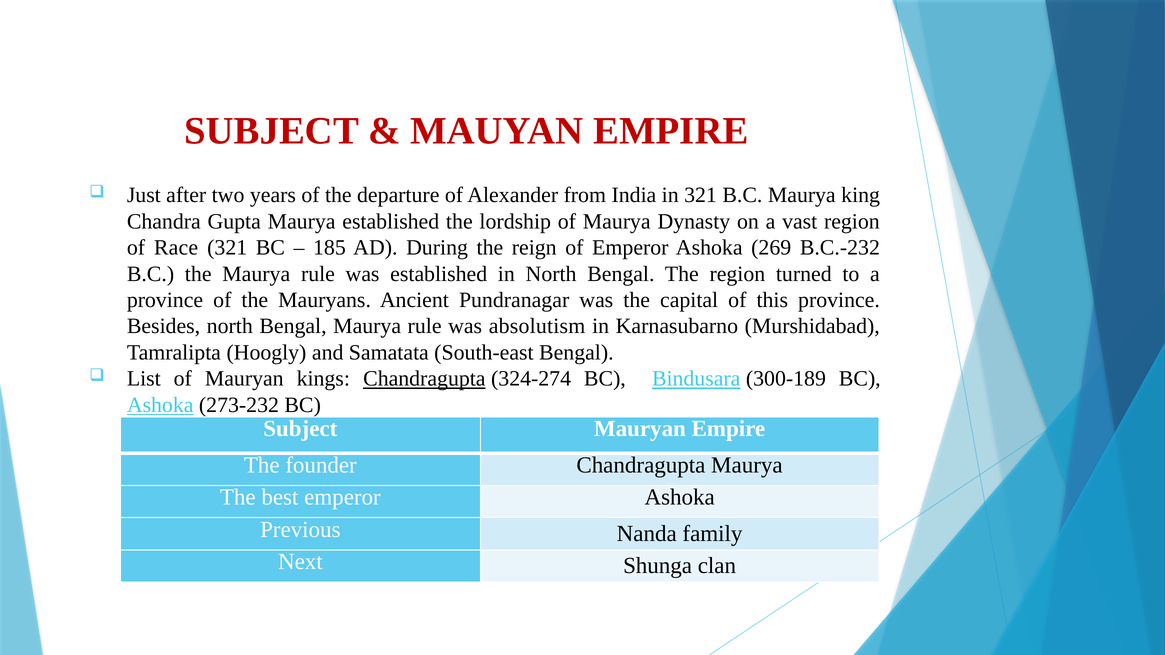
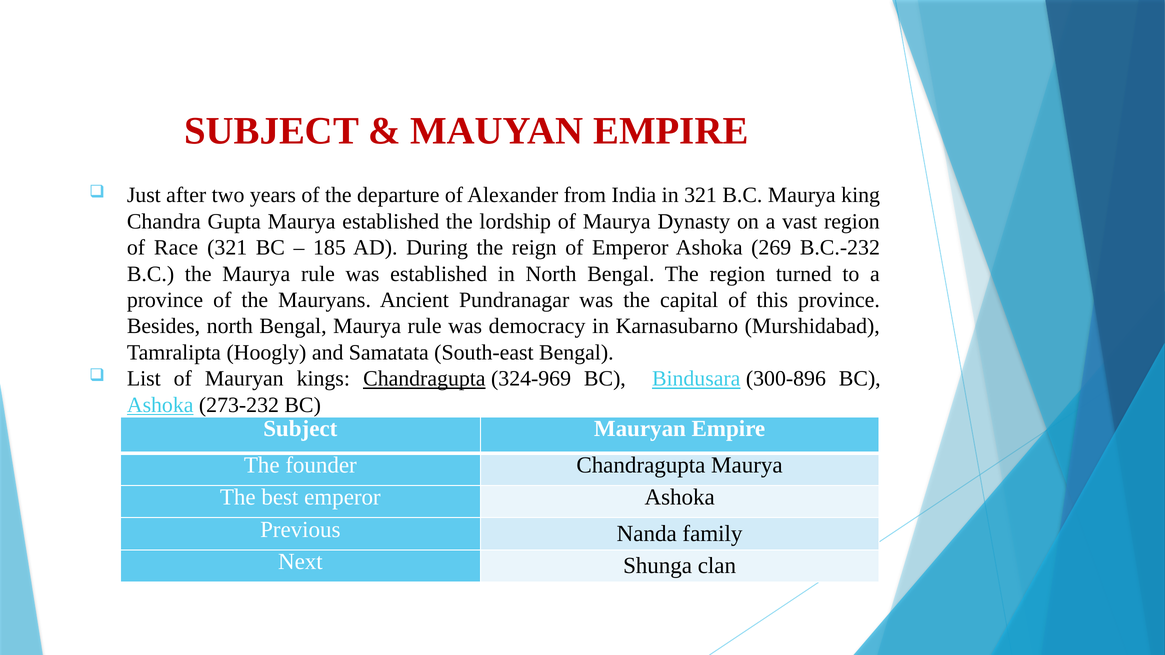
absolutism: absolutism -> democracy
324-274: 324-274 -> 324-969
300-189: 300-189 -> 300-896
